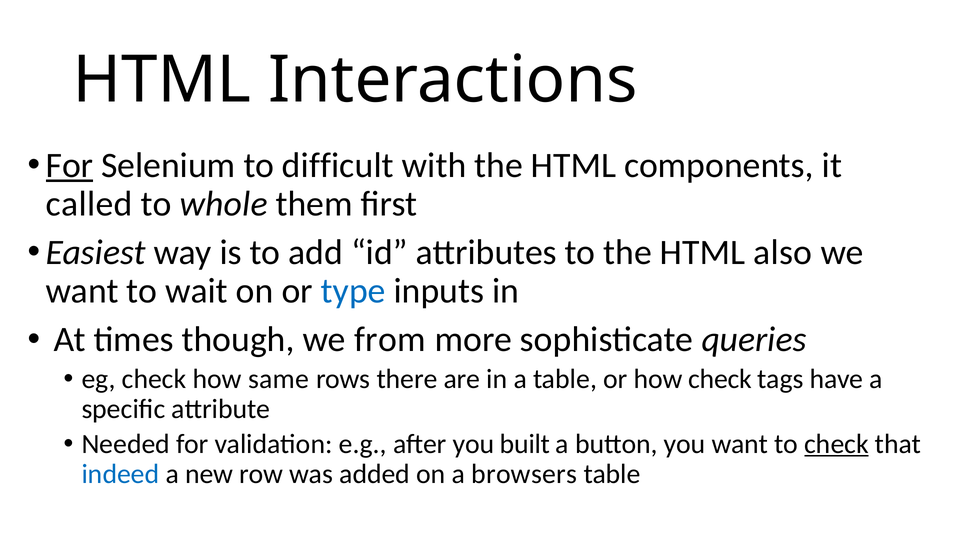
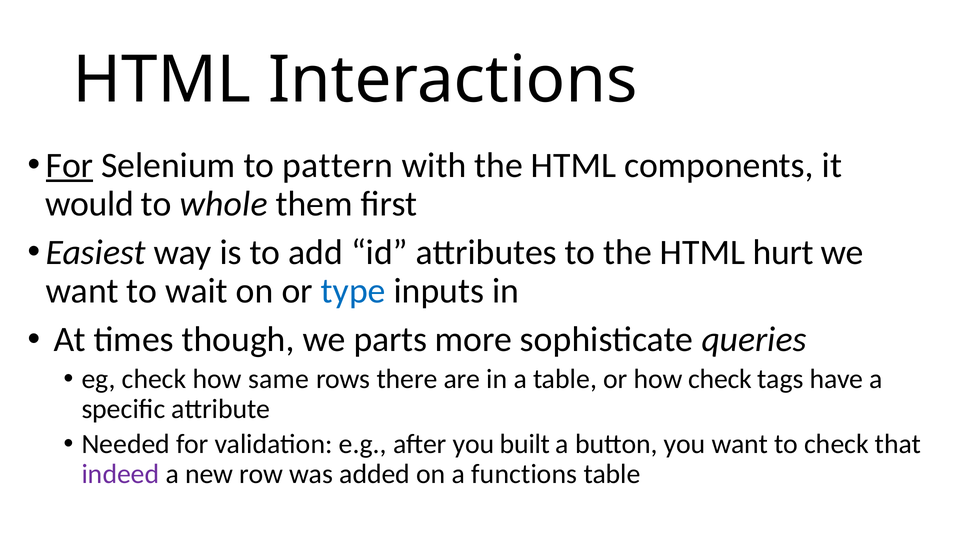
difficult: difficult -> pattern
called: called -> would
also: also -> hurt
from: from -> parts
check at (836, 444) underline: present -> none
indeed colour: blue -> purple
browsers: browsers -> functions
